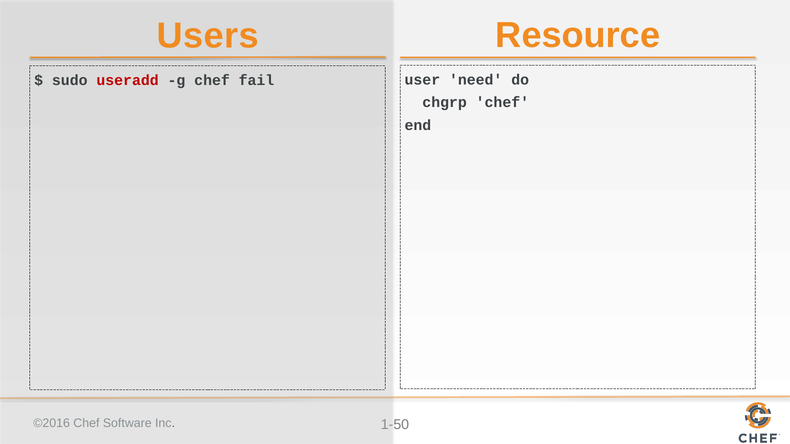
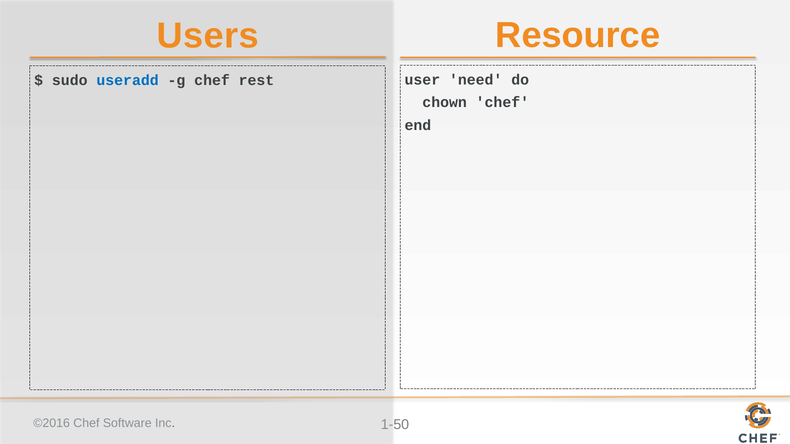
useradd colour: red -> blue
fail: fail -> rest
chgrp: chgrp -> chown
